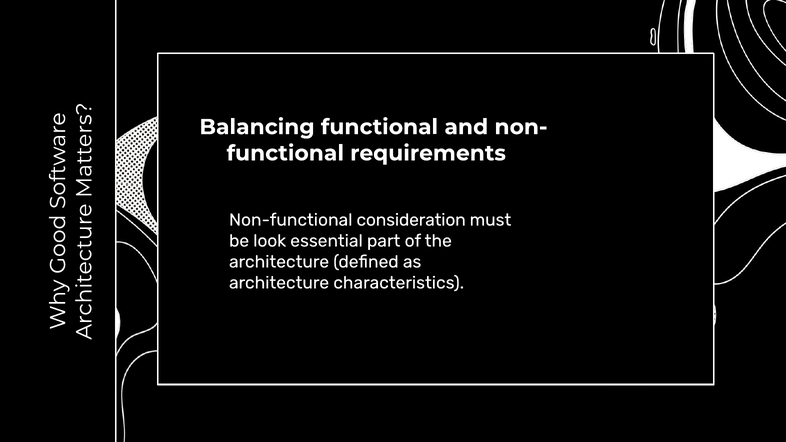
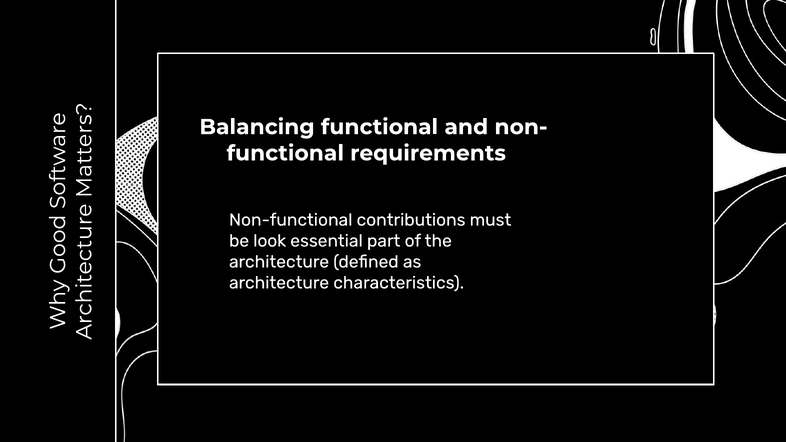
consideration: consideration -> contributions
